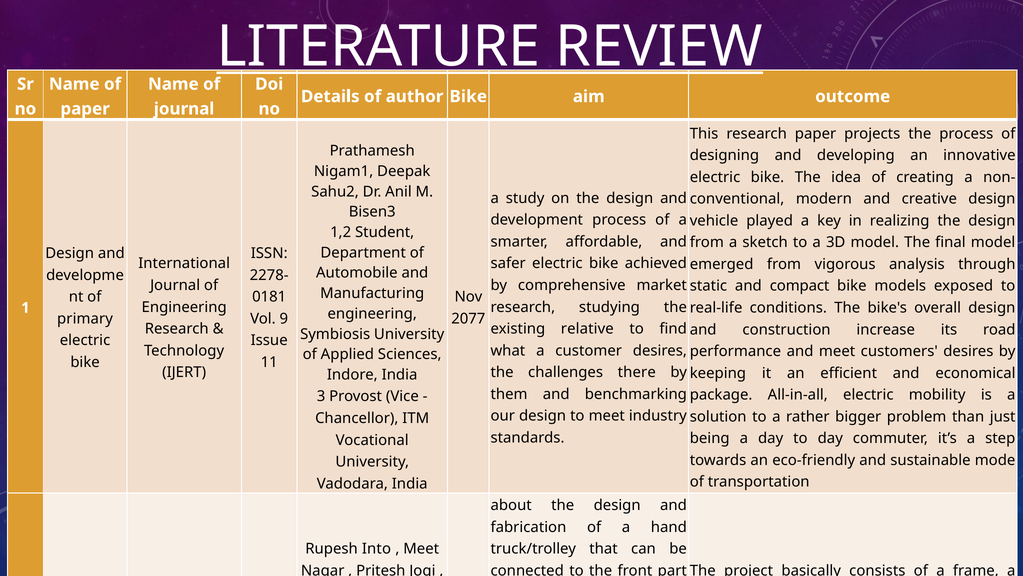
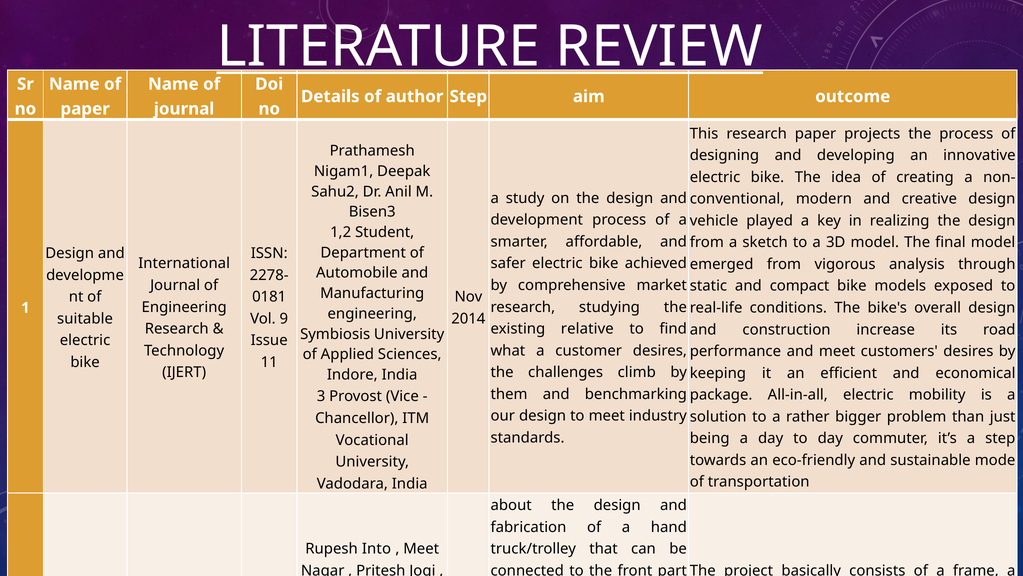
author Bike: Bike -> Step
primary at (85, 318): primary -> suitable
2077: 2077 -> 2014
there: there -> climb
